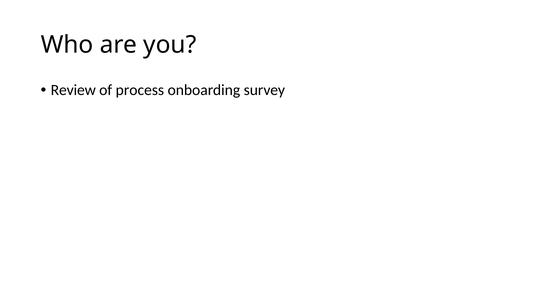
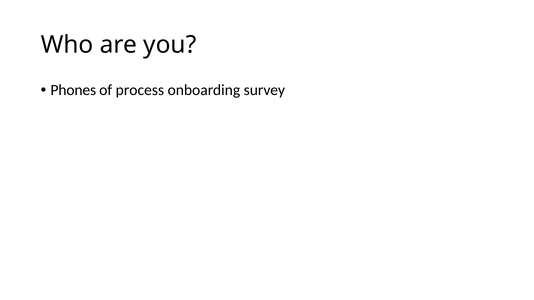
Review: Review -> Phones
